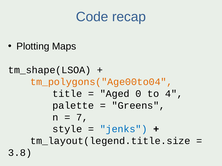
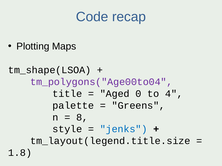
tm_polygons("Age00to04 colour: orange -> purple
7: 7 -> 8
3.8: 3.8 -> 1.8
